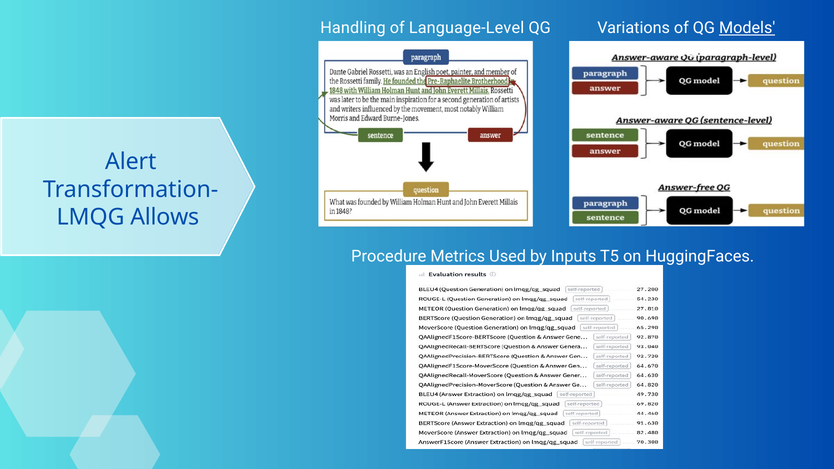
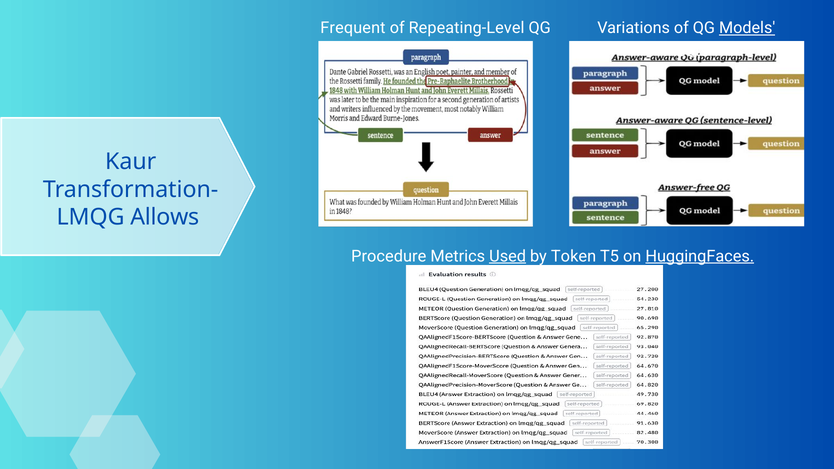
Handling: Handling -> Frequent
Language-Level: Language-Level -> Repeating-Level
Alert: Alert -> Kaur
Used underline: none -> present
by Inputs: Inputs -> Token
HuggingFaces underline: none -> present
